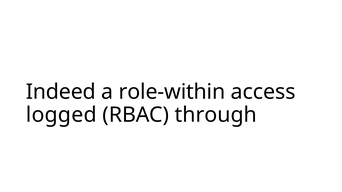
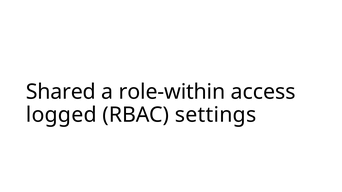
Indeed: Indeed -> Shared
through: through -> settings
